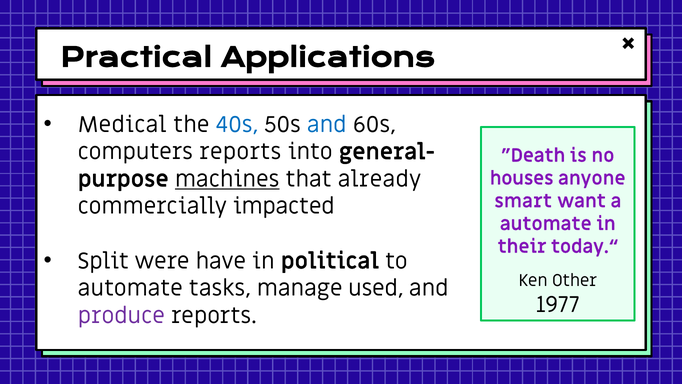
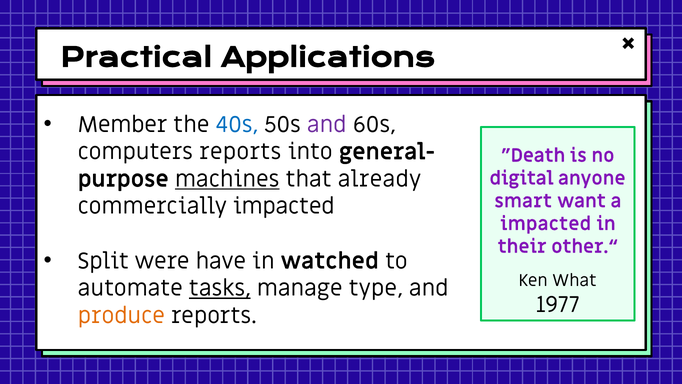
Medical: Medical -> Member
and at (327, 124) colour: blue -> purple
houses: houses -> digital
automate at (546, 224): automate -> impacted
today.“: today.“ -> other.“
political: political -> watched
Other: Other -> What
tasks underline: none -> present
used: used -> type
produce colour: purple -> orange
